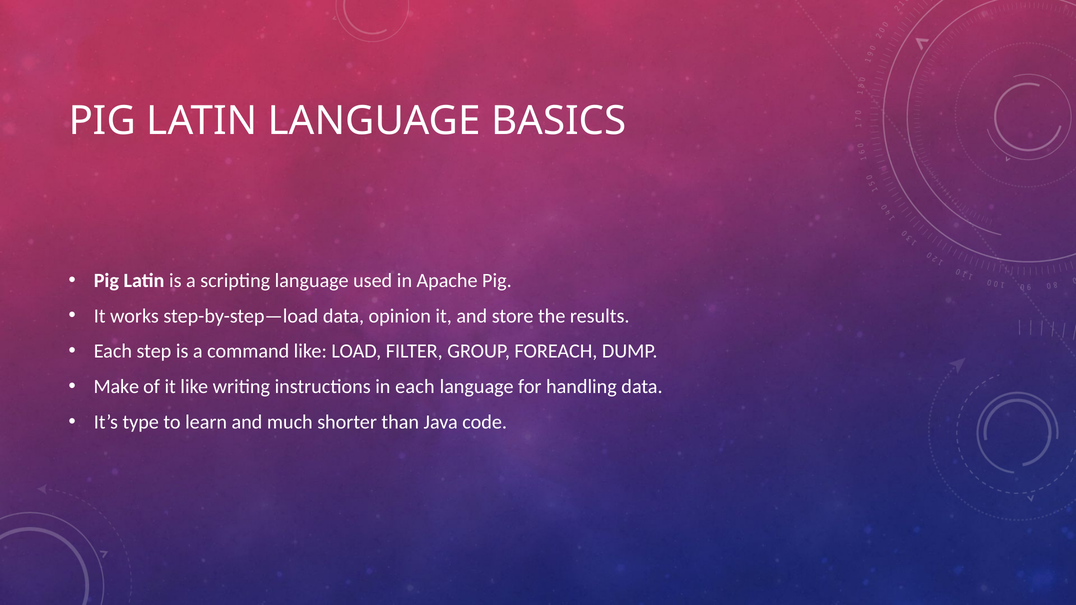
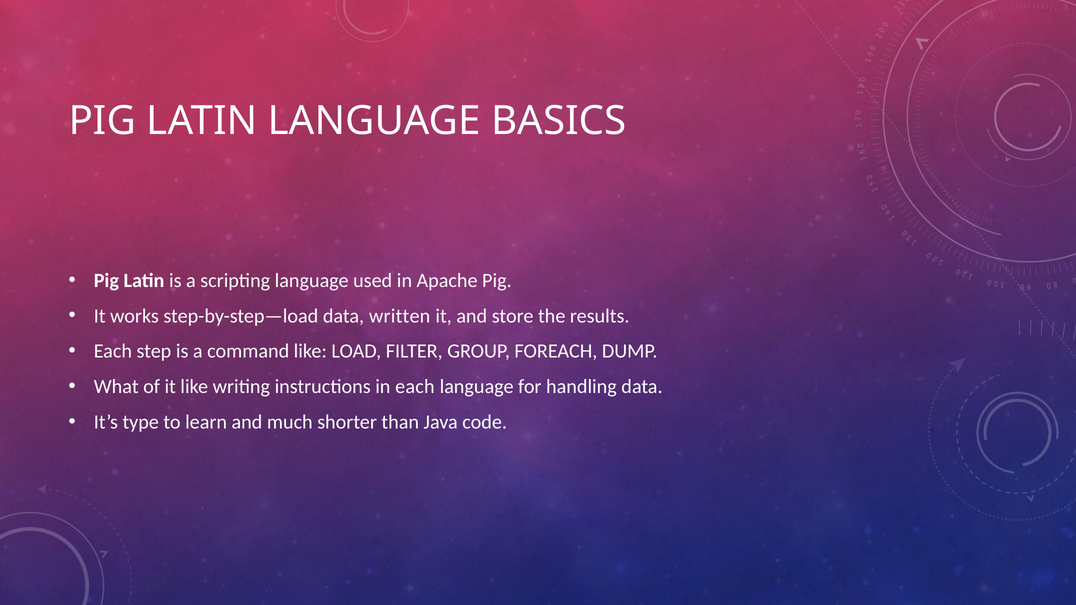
opinion: opinion -> written
Make: Make -> What
